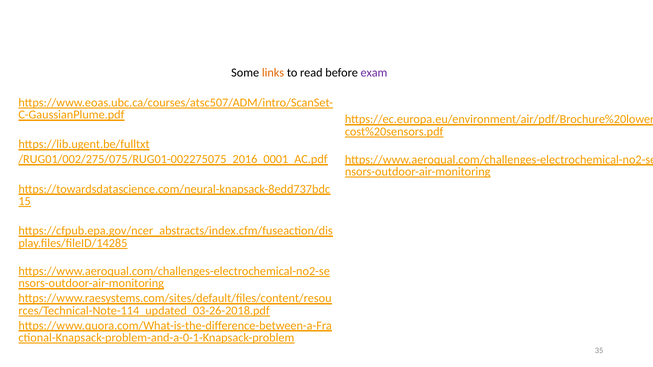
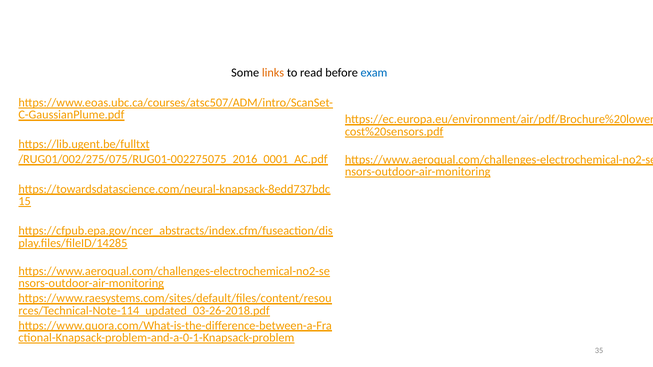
exam colour: purple -> blue
